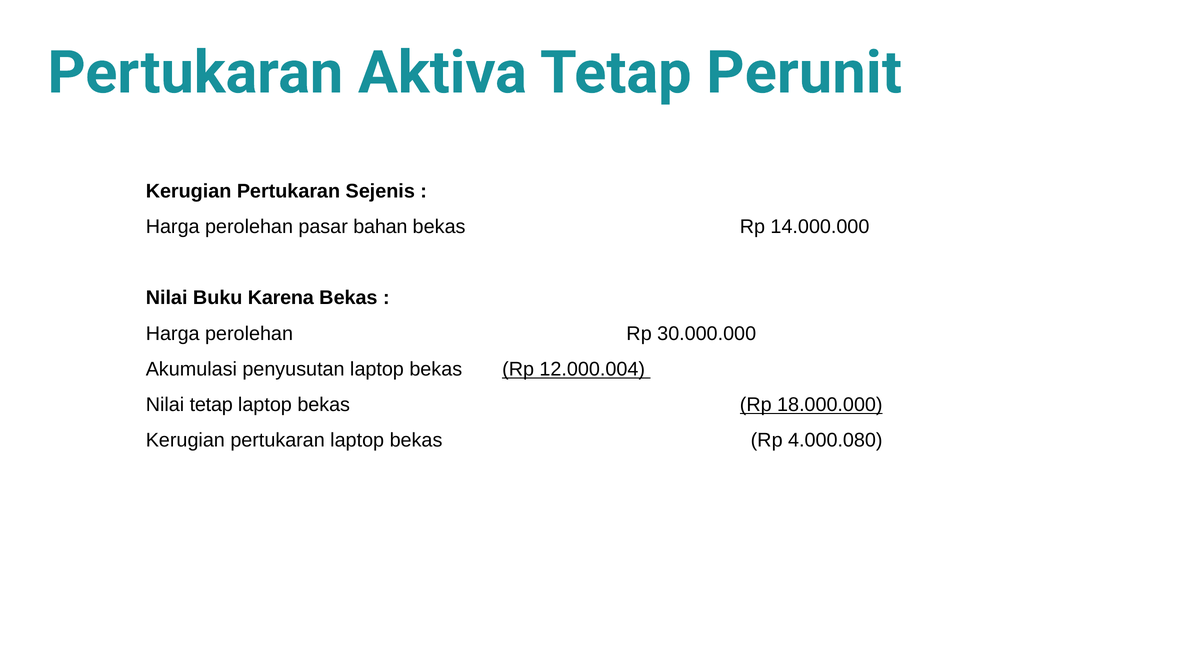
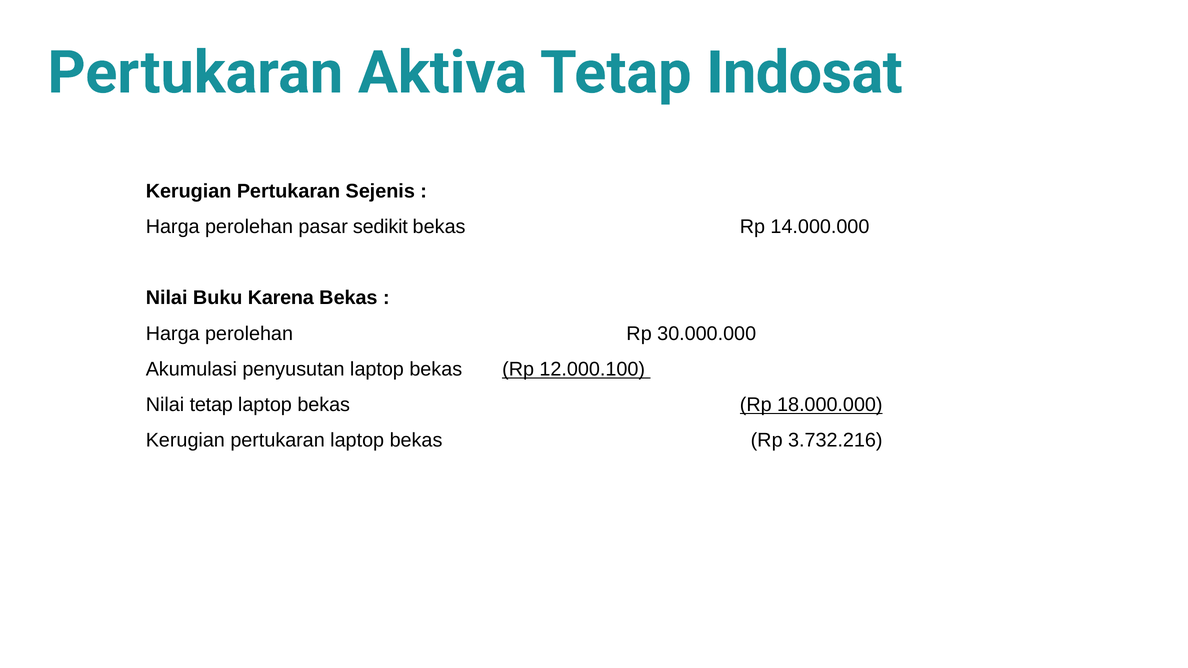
Perunit: Perunit -> Indosat
bahan: bahan -> sedikit
12.000.004: 12.000.004 -> 12.000.100
4.000.080: 4.000.080 -> 3.732.216
